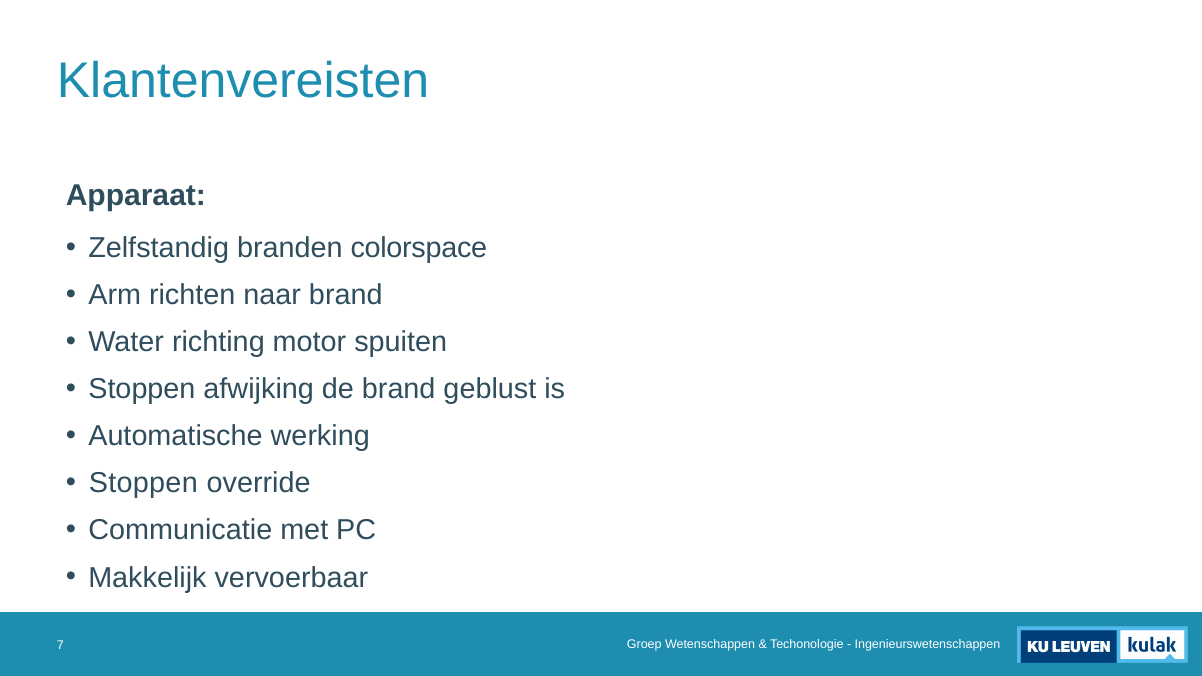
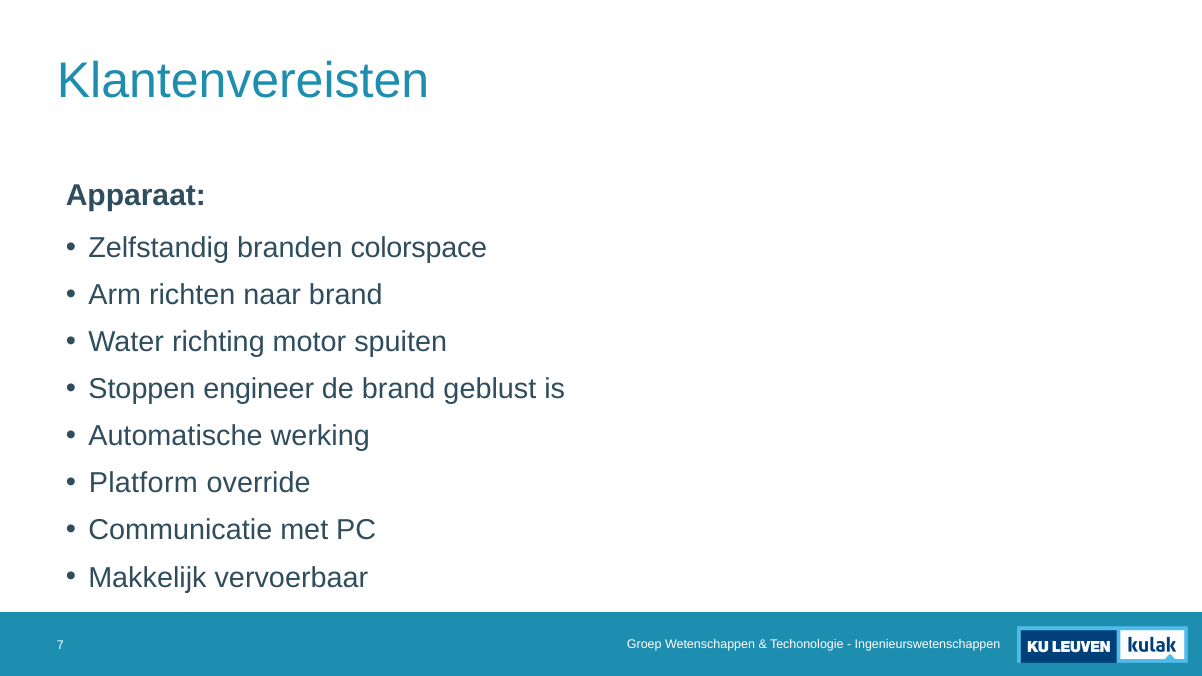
afwijking: afwijking -> engineer
Stoppen at (143, 484): Stoppen -> Platform
